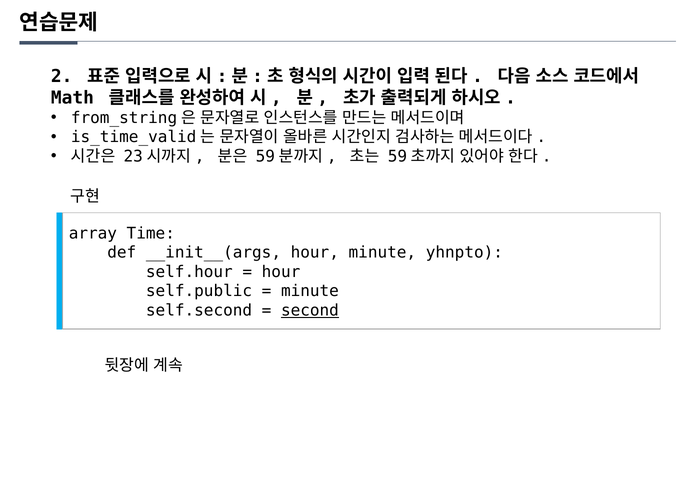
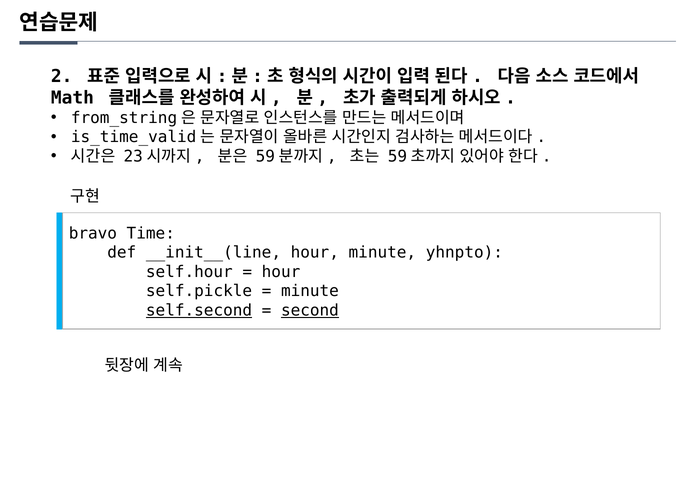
array: array -> bravo
__init__(args: __init__(args -> __init__(line
self.public: self.public -> self.pickle
self.second underline: none -> present
